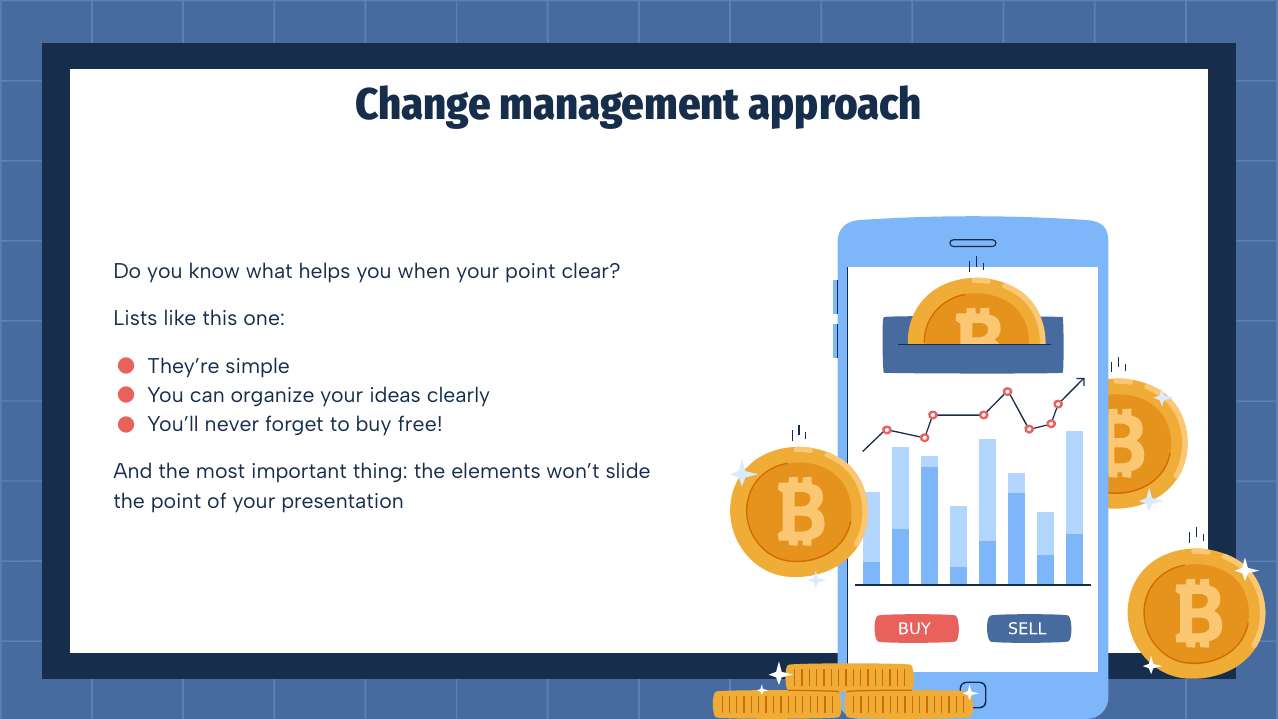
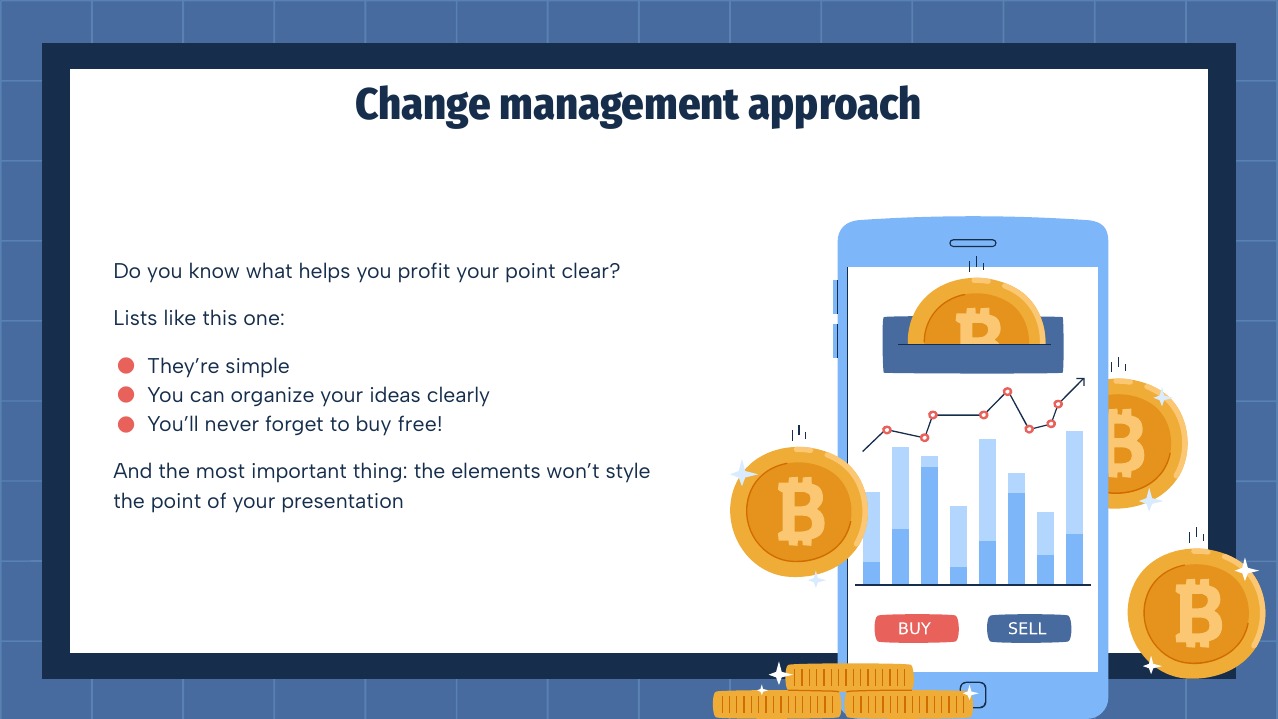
when: when -> profit
slide: slide -> style
